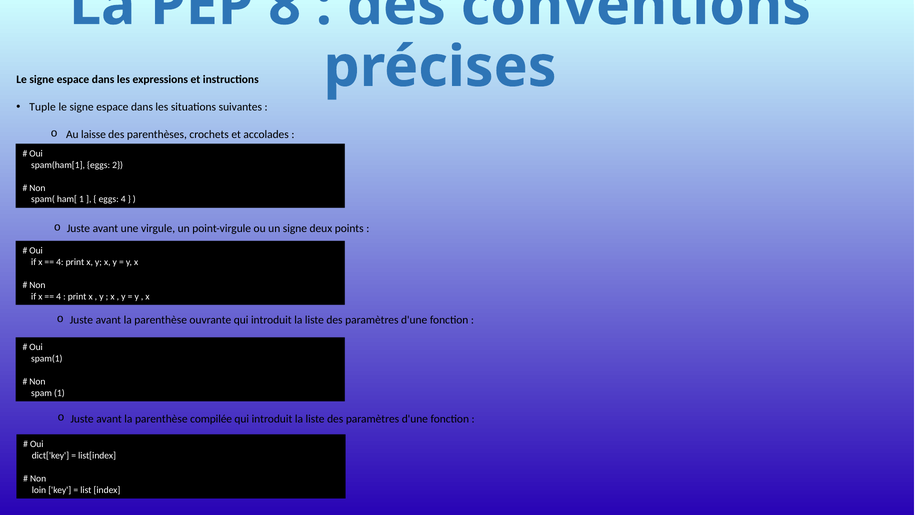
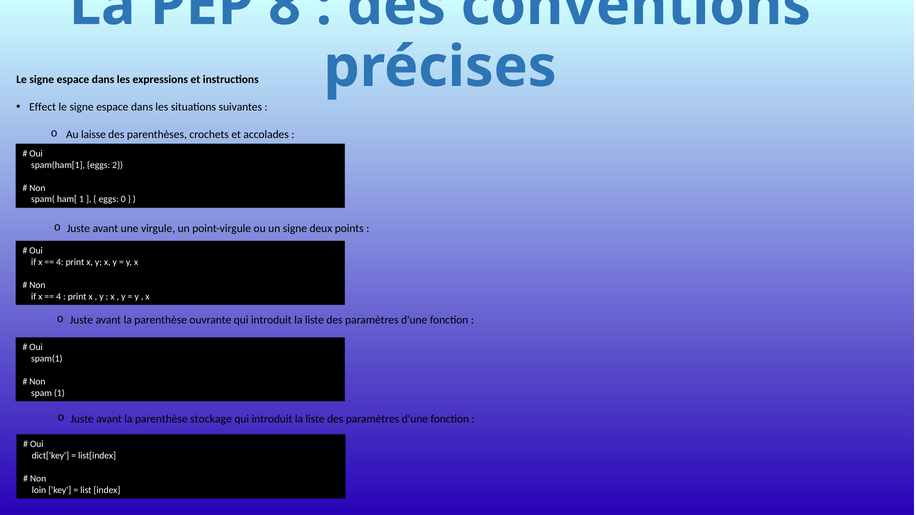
Tuple: Tuple -> Effect
eggs 4: 4 -> 0
compilée: compilée -> stockage
